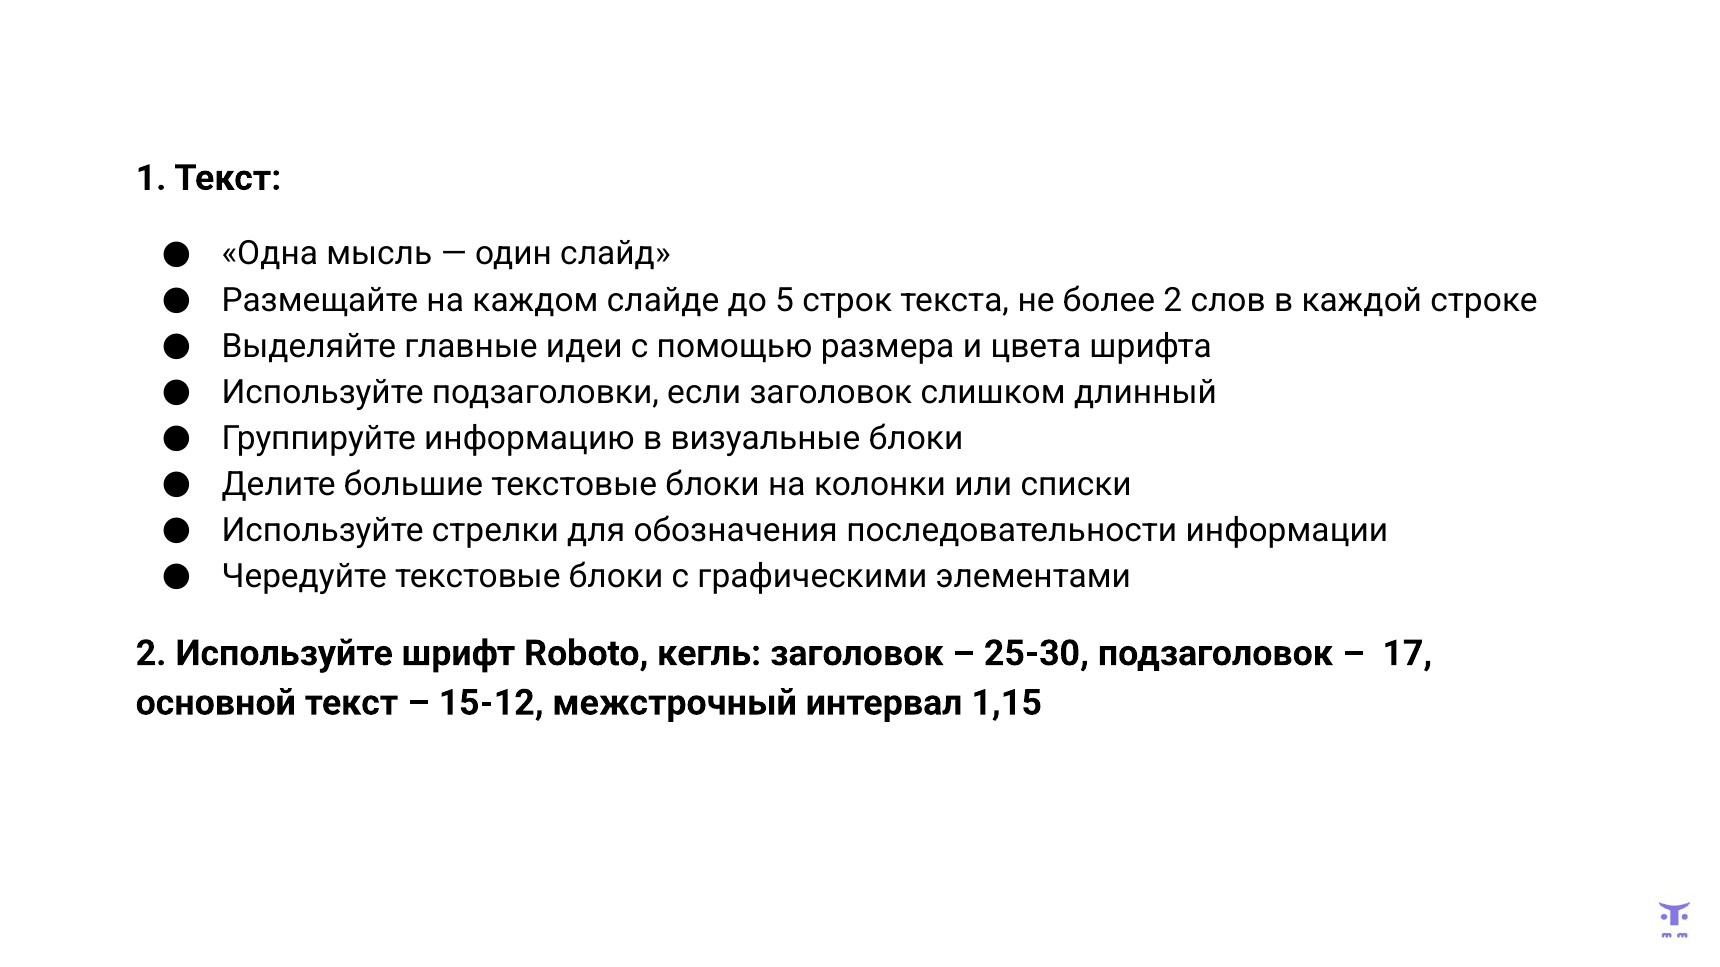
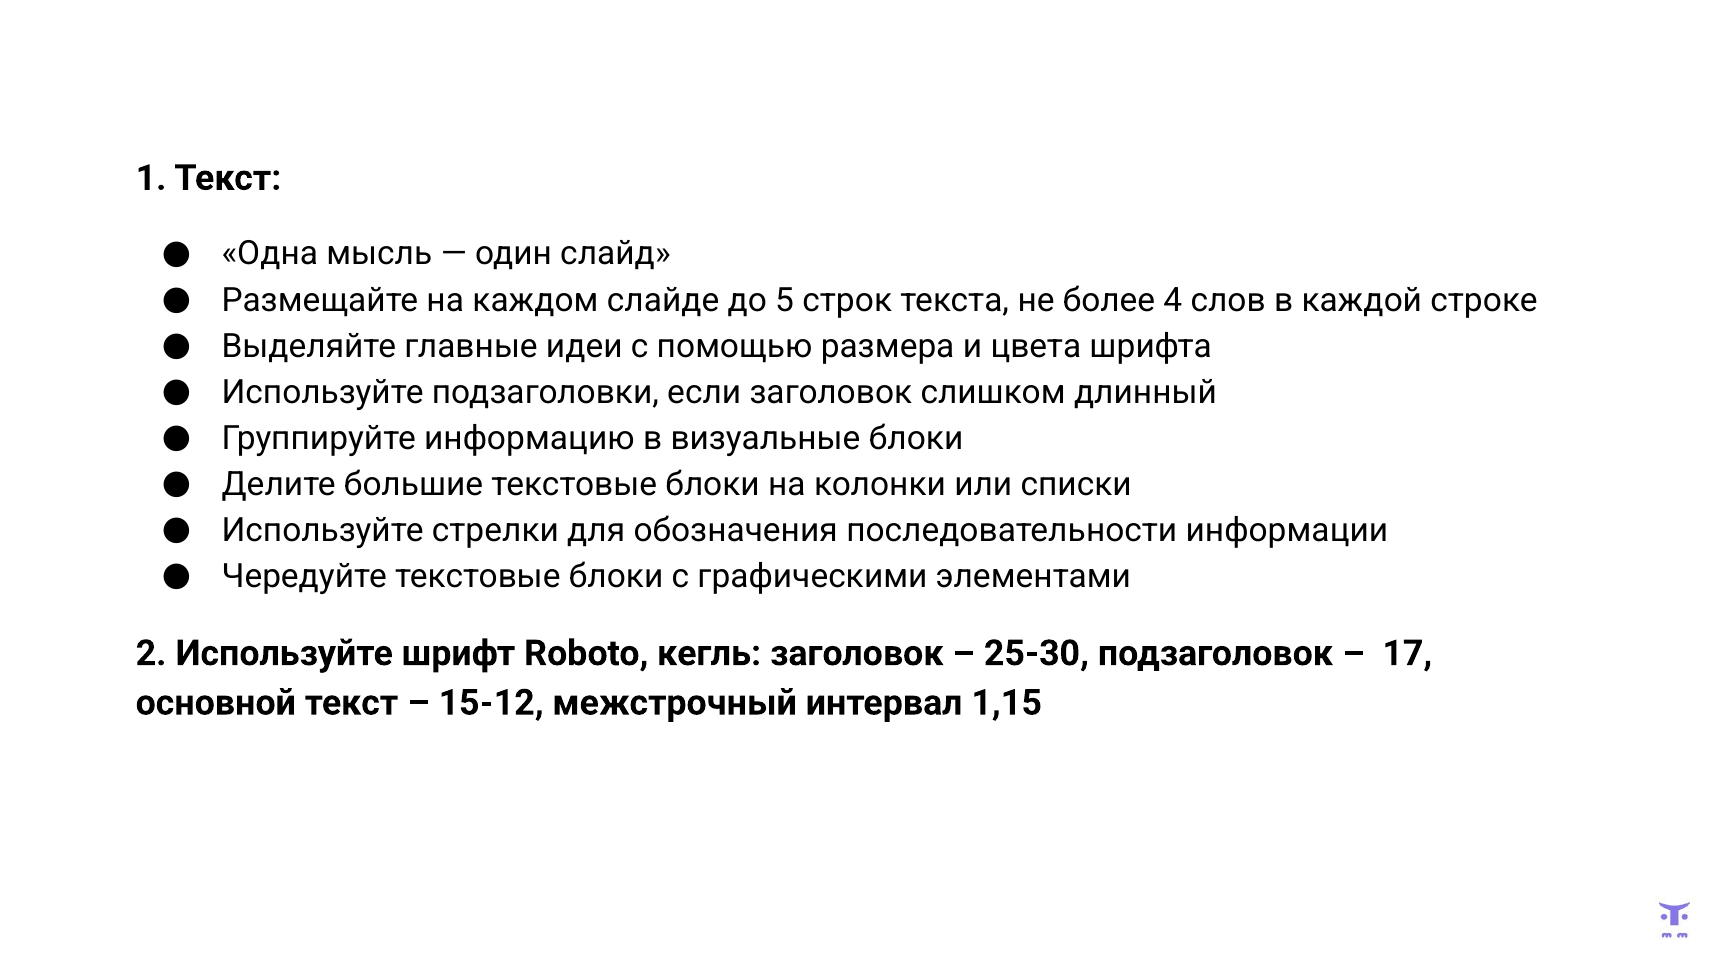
более 2: 2 -> 4
